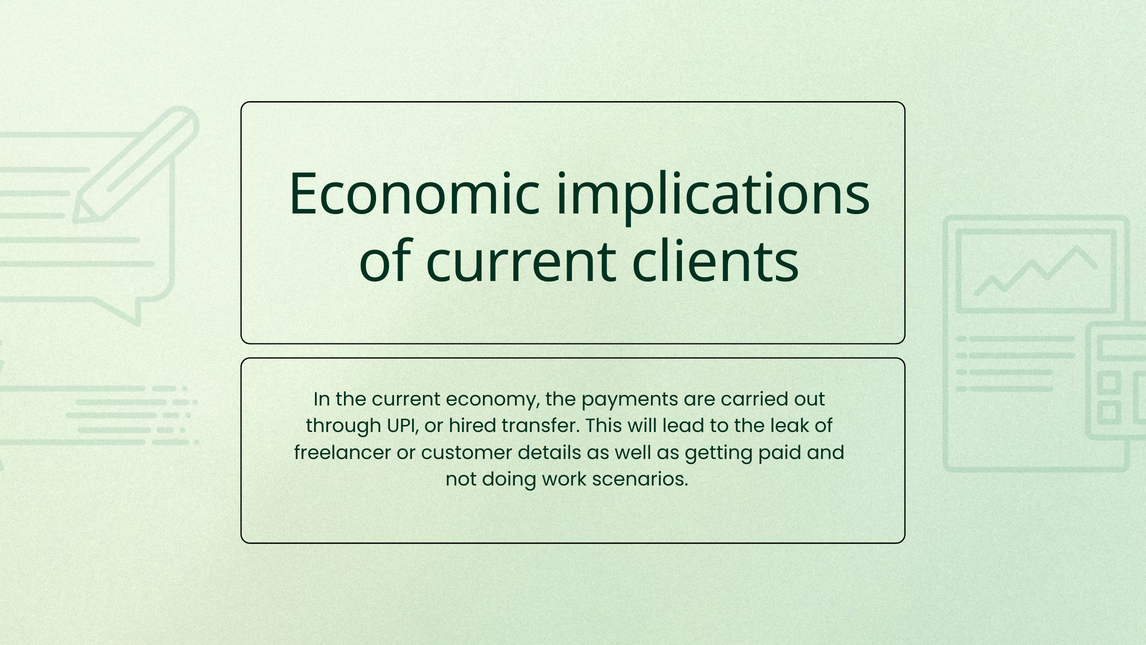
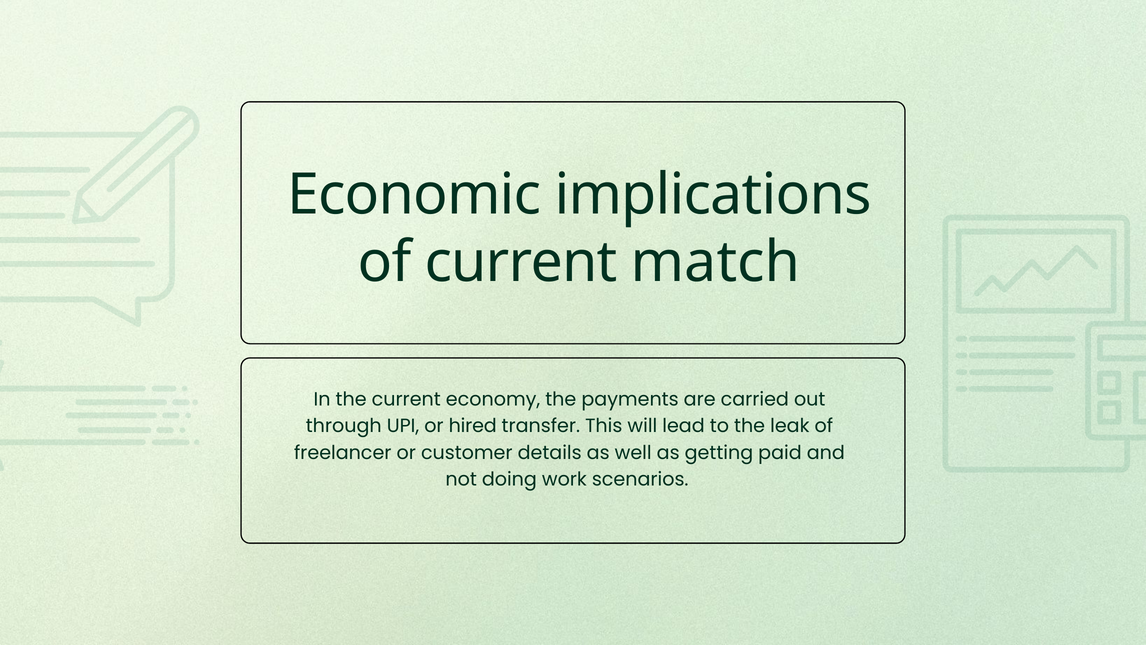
clients: clients -> match
